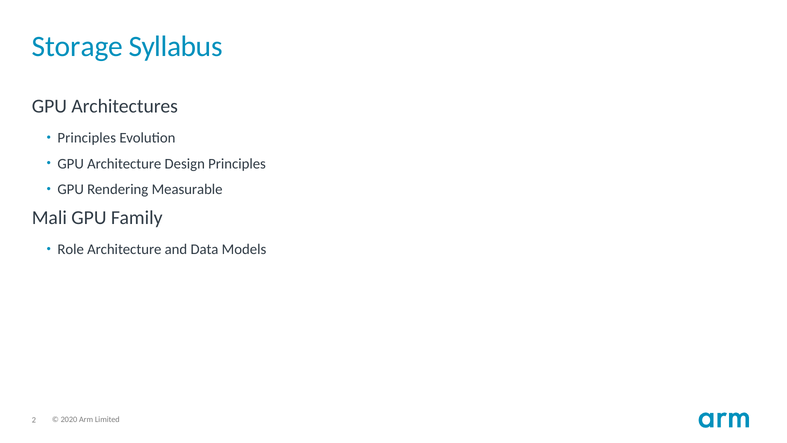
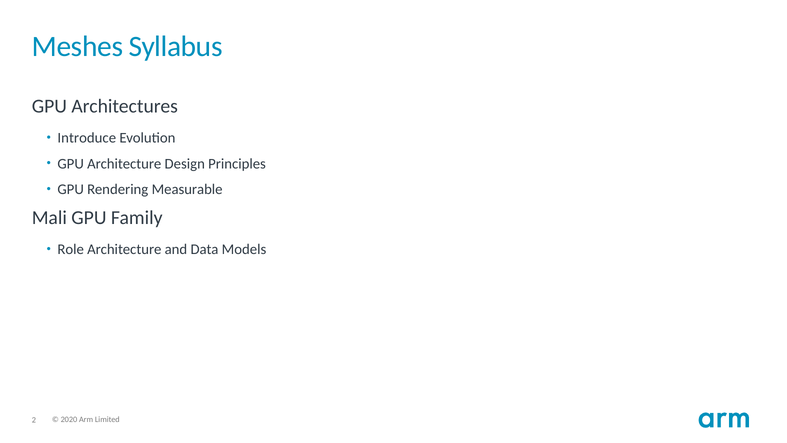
Storage: Storage -> Meshes
Principles at (87, 138): Principles -> Introduce
